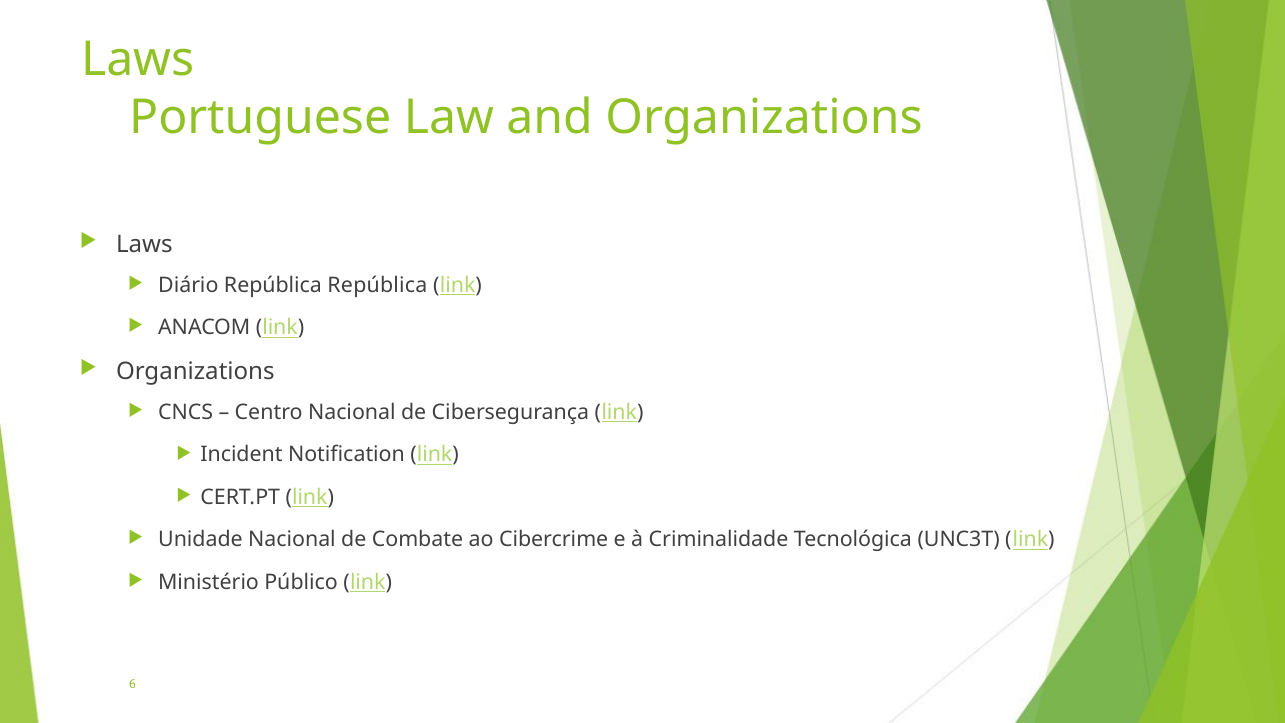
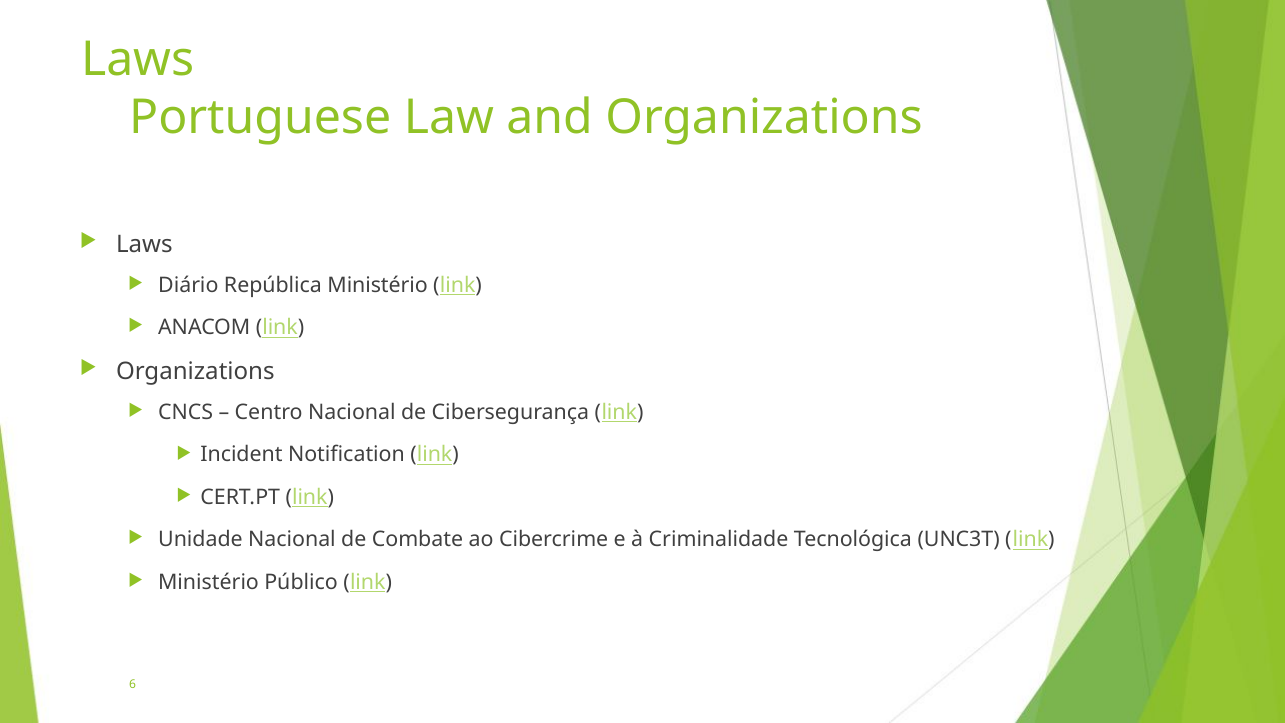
República República: República -> Ministério
